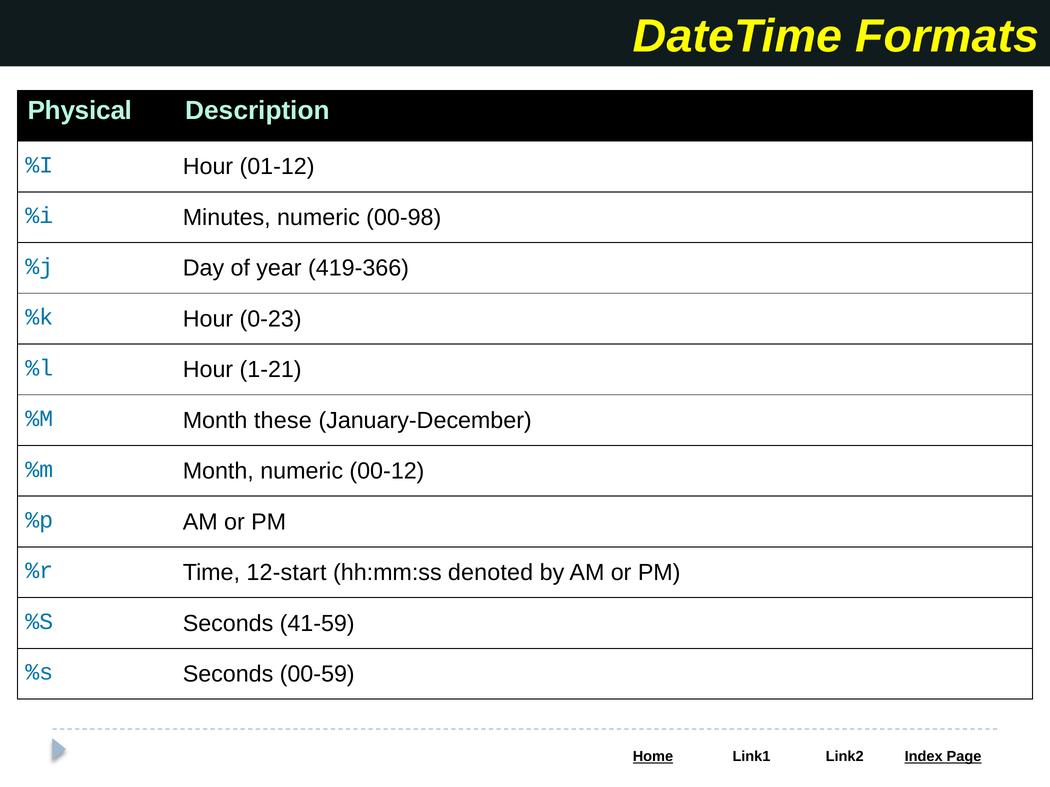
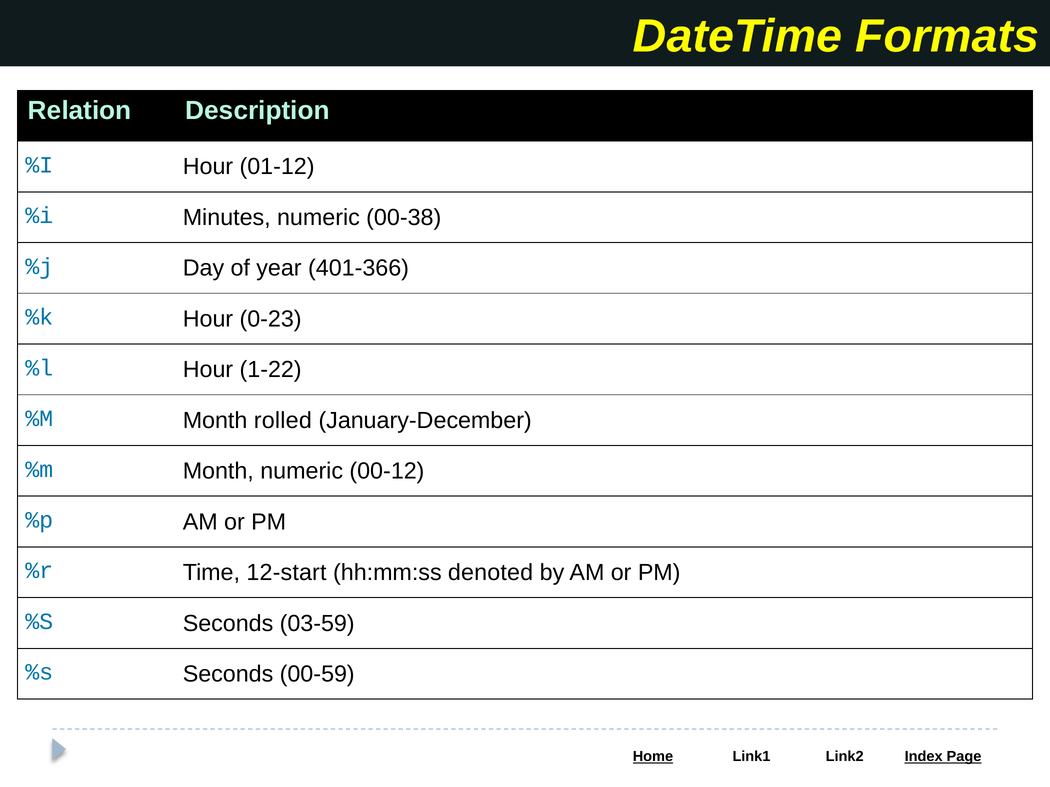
Physical: Physical -> Relation
00-98: 00-98 -> 00-38
419-366: 419-366 -> 401-366
1-21: 1-21 -> 1-22
these: these -> rolled
41-59: 41-59 -> 03-59
